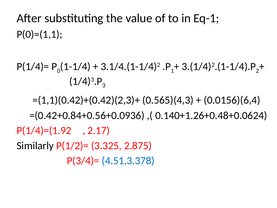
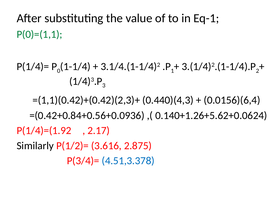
P(0)=(1,1 colour: black -> green
0.565)(4,3: 0.565)(4,3 -> 0.440)(4,3
0.140+1.26+0.48+0.0624: 0.140+1.26+0.48+0.0624 -> 0.140+1.26+5.62+0.0624
3.325: 3.325 -> 3.616
